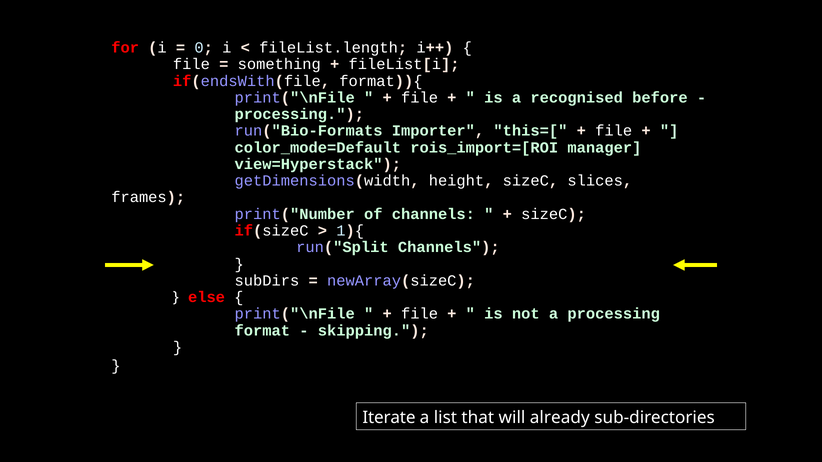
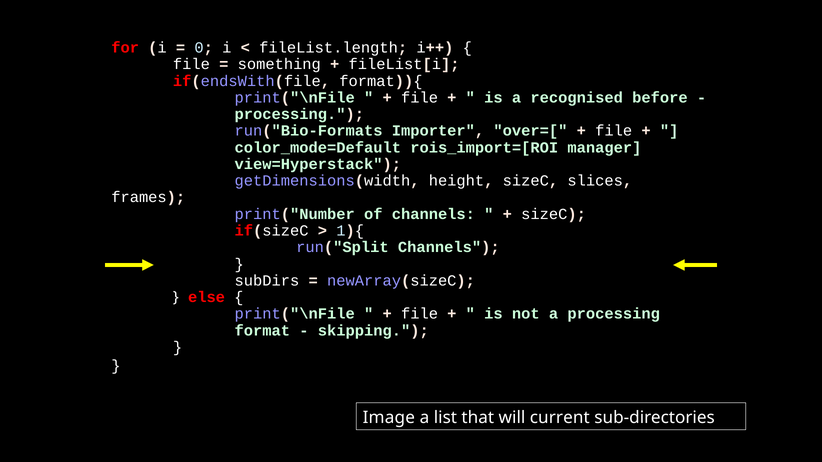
this=[: this=[ -> over=[
Iterate: Iterate -> Image
already: already -> current
